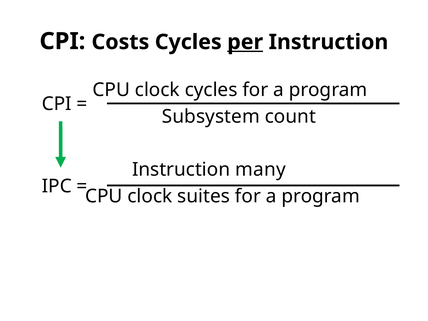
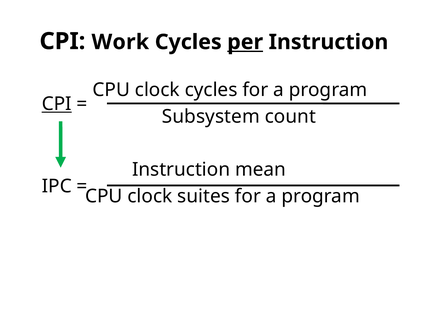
Costs: Costs -> Work
CPI at (57, 104) underline: none -> present
many: many -> mean
